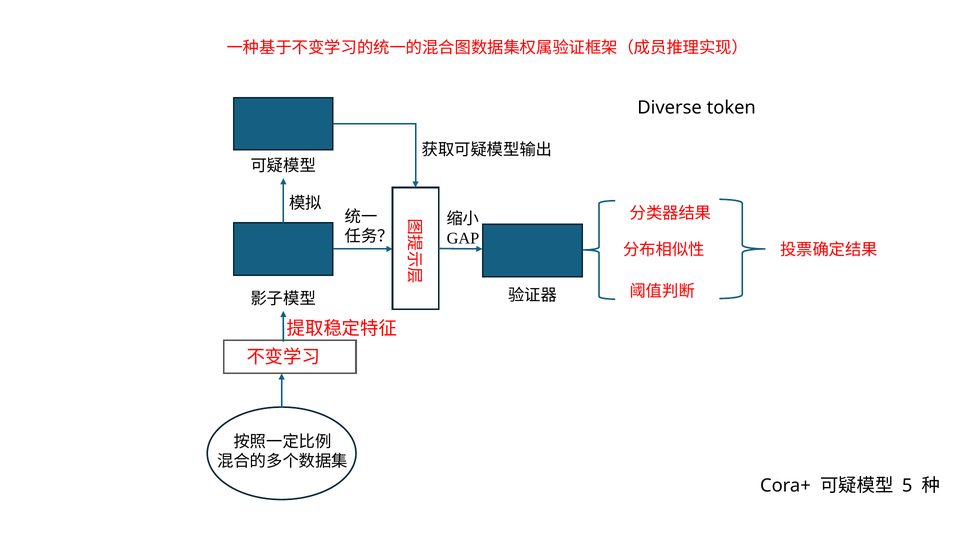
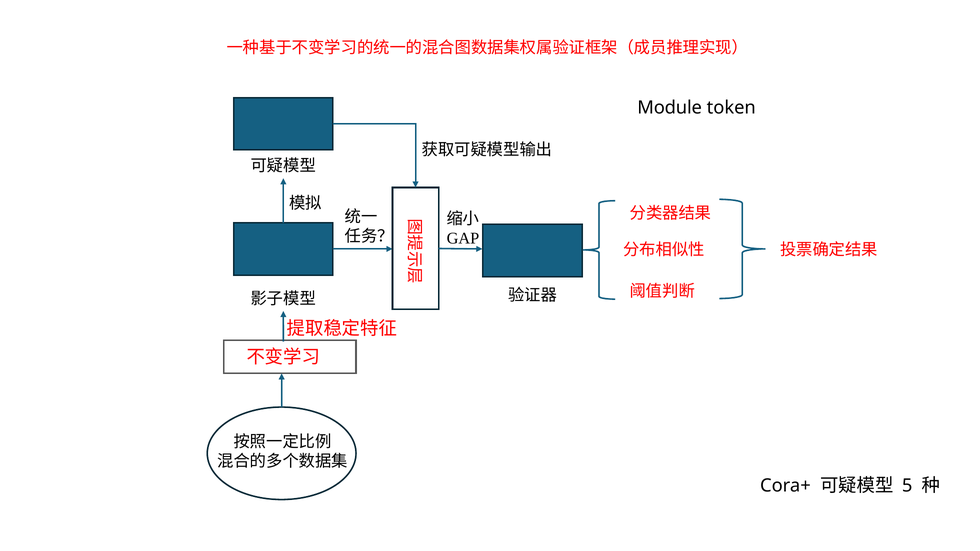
Diverse: Diverse -> Module
